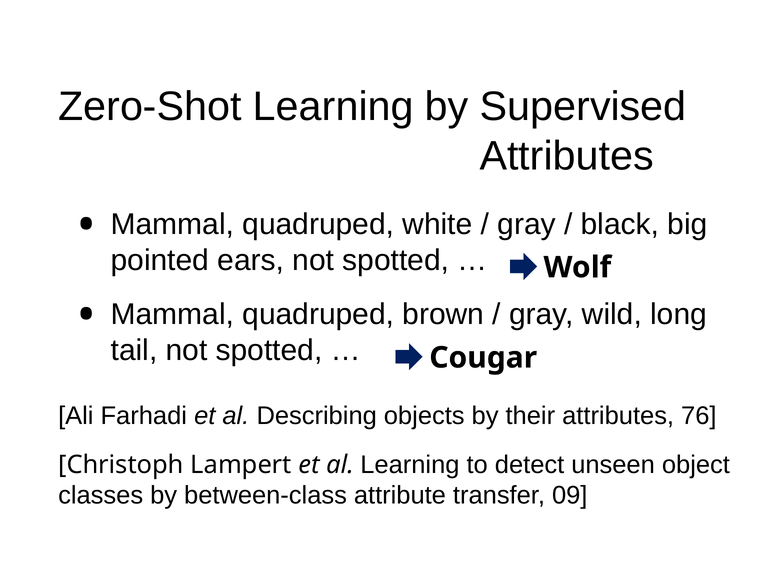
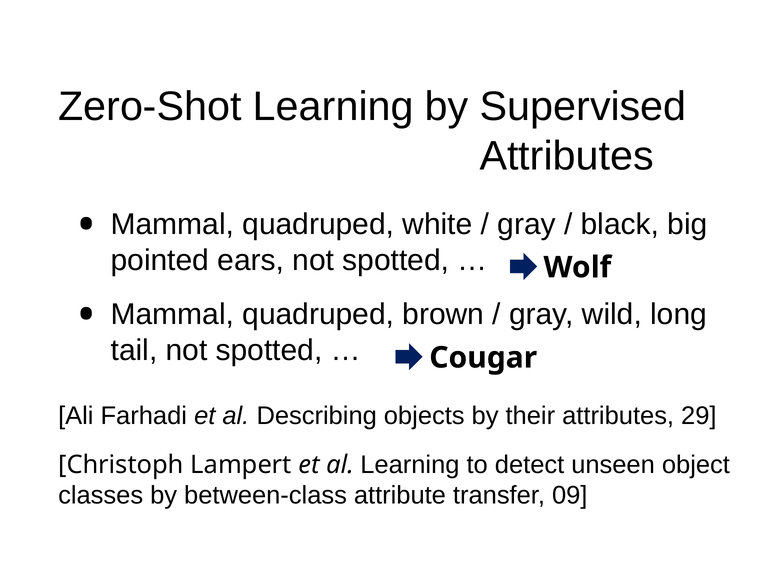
76: 76 -> 29
